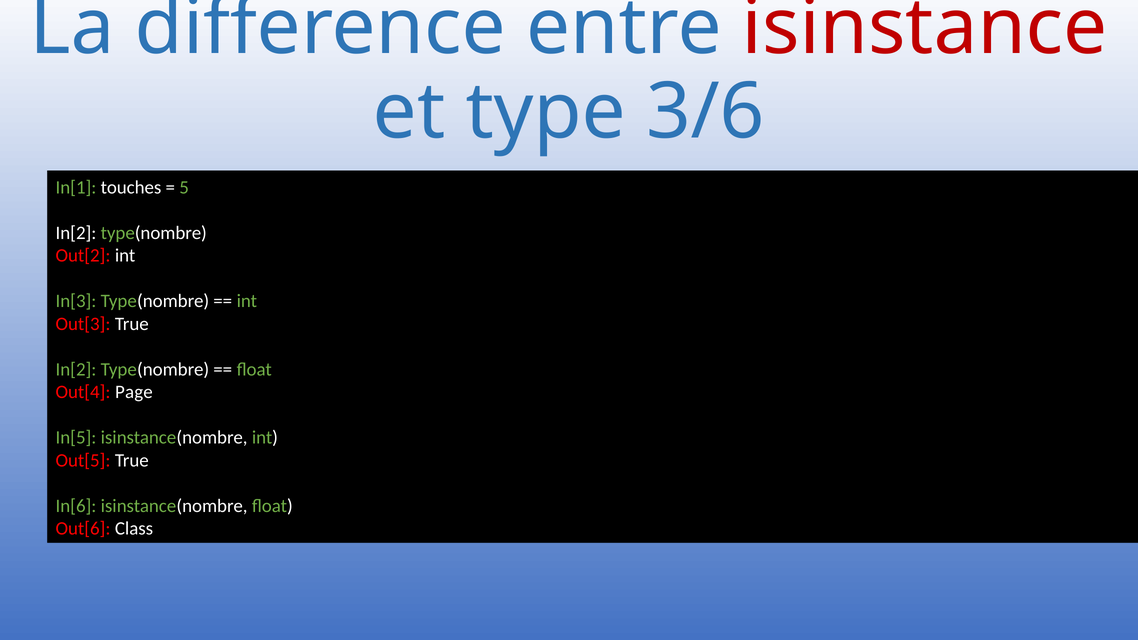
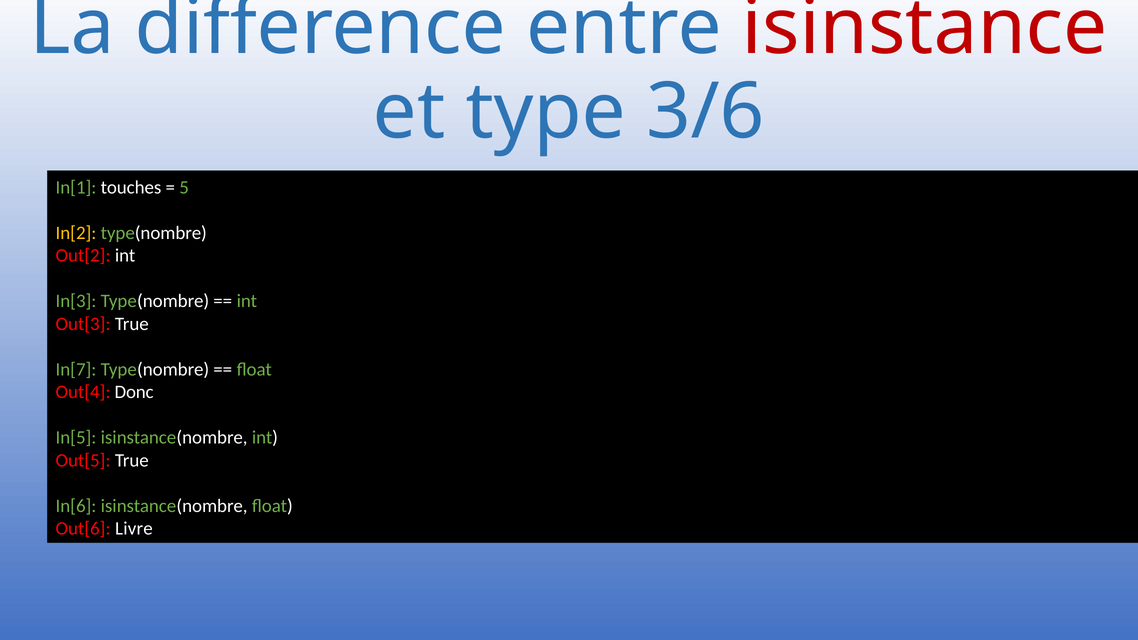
In[2 at (76, 233) colour: white -> yellow
In[2 at (76, 369): In[2 -> In[7
Page: Page -> Donc
Class: Class -> Livre
